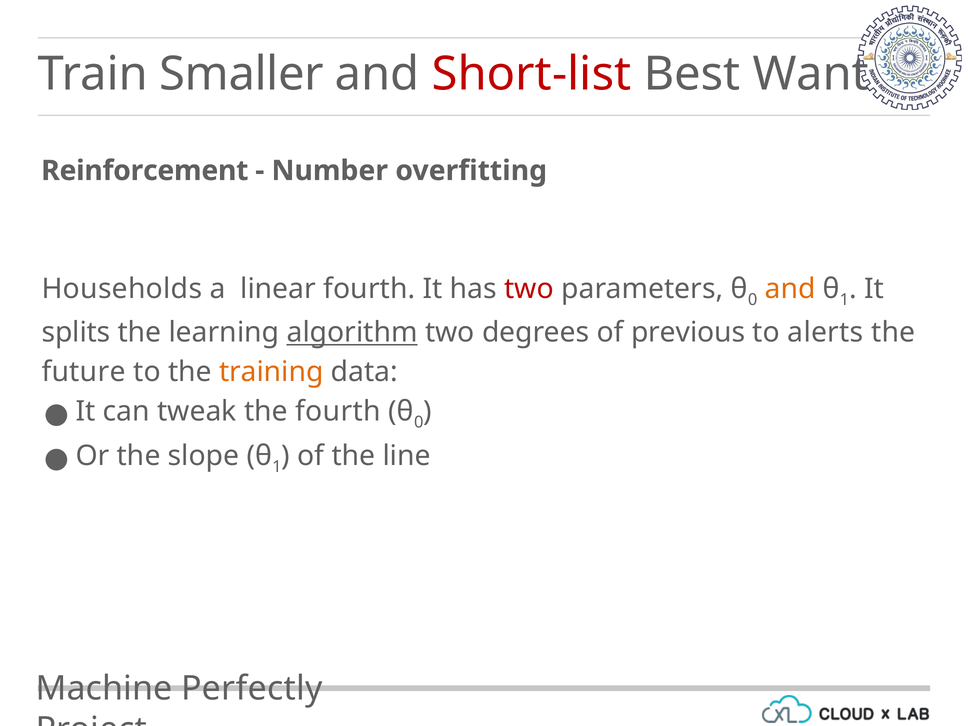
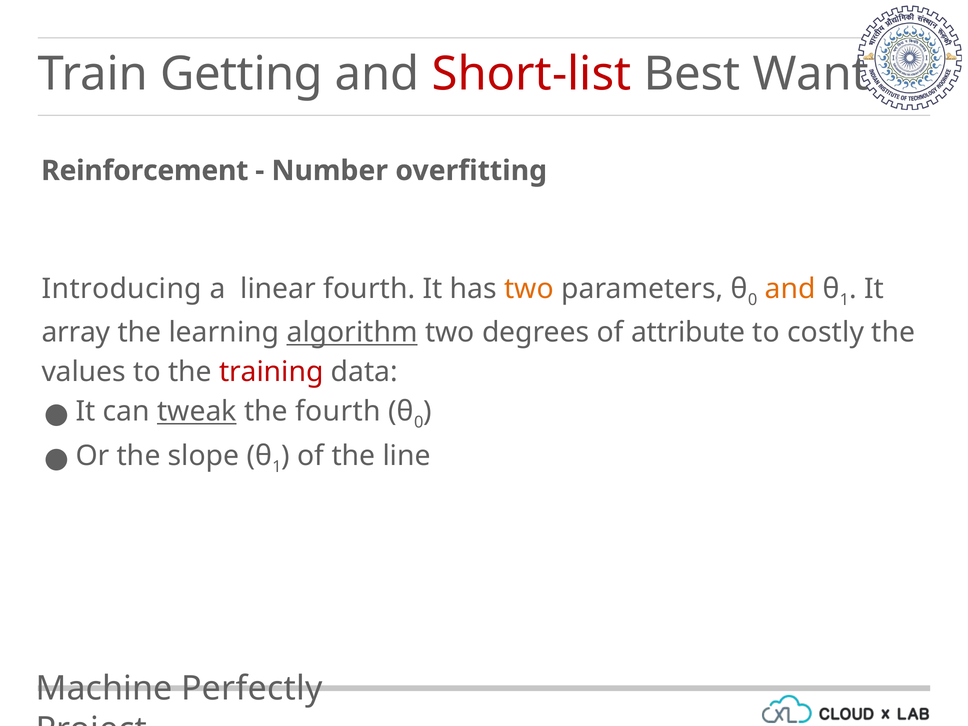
Smaller: Smaller -> Getting
Households: Households -> Introducing
two at (529, 289) colour: red -> orange
splits: splits -> array
previous: previous -> attribute
alerts: alerts -> costly
future: future -> values
training colour: orange -> red
tweak underline: none -> present
